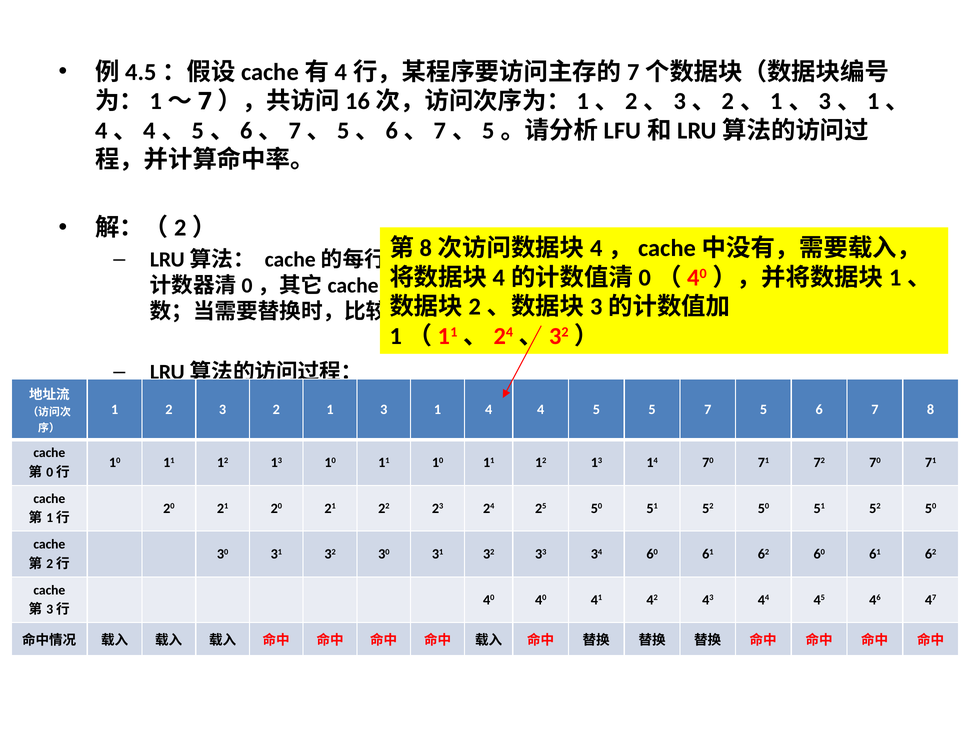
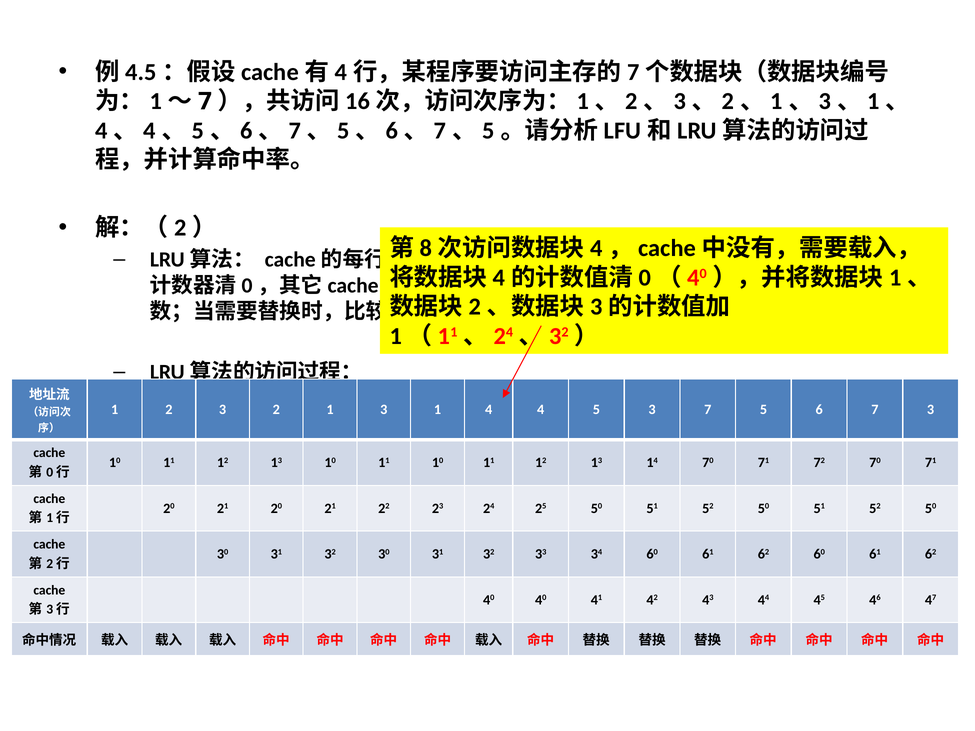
5 5: 5 -> 3
7 8: 8 -> 3
